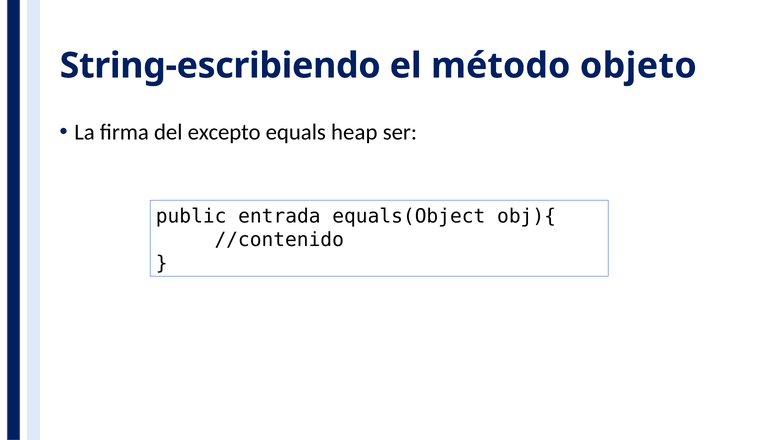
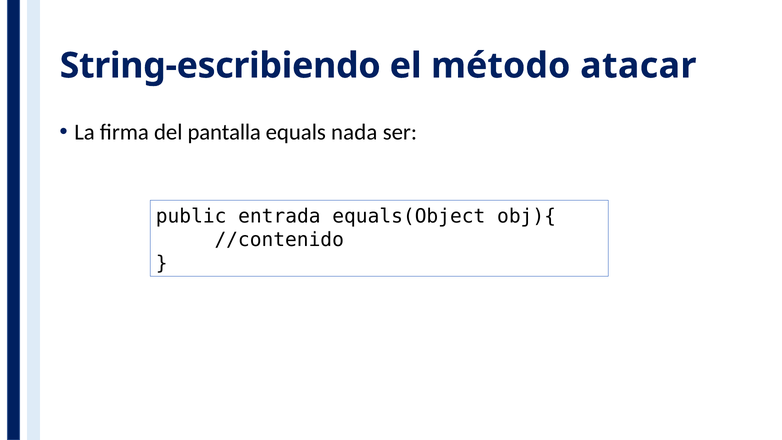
objeto: objeto -> atacar
excepto: excepto -> pantalla
heap: heap -> nada
